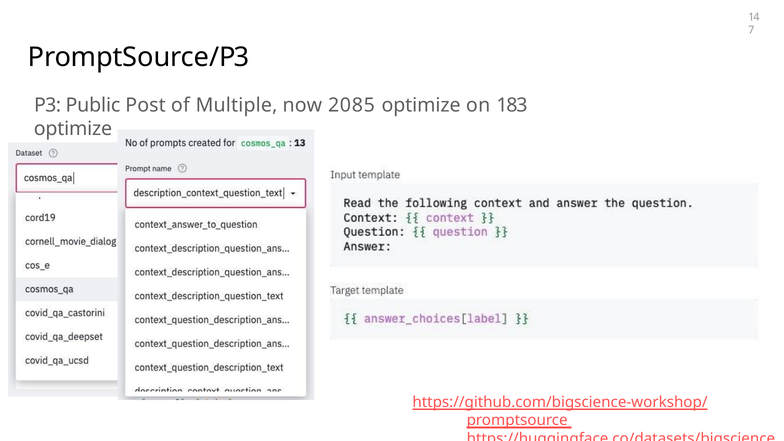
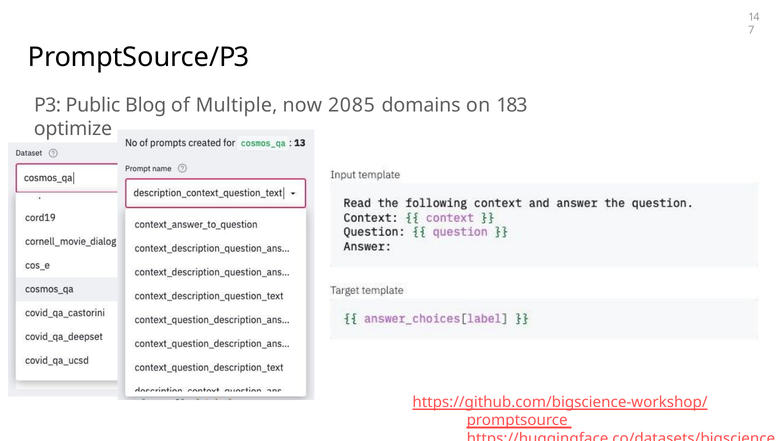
Post: Post -> Blog
2085 optimize: optimize -> domains
